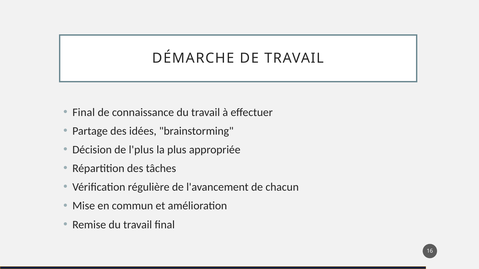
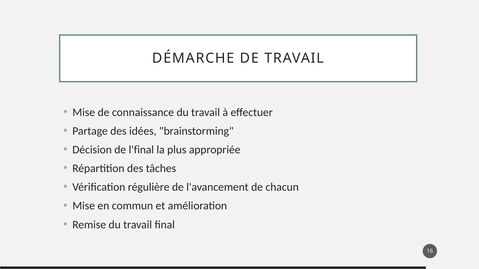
Final at (84, 112): Final -> Mise
l'plus: l'plus -> l'final
